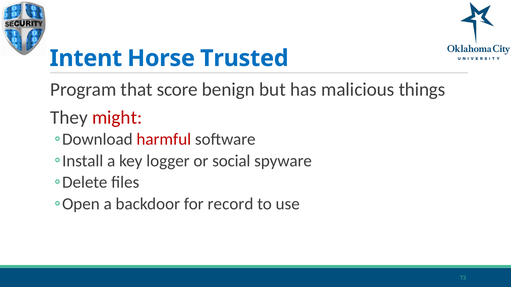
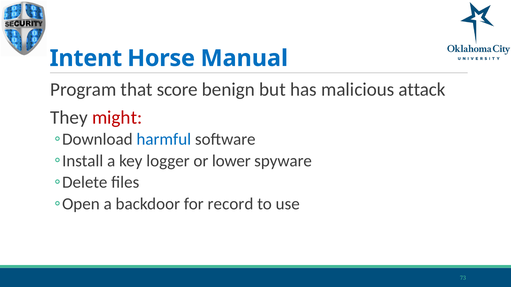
Trusted: Trusted -> Manual
things: things -> attack
harmful colour: red -> blue
social: social -> lower
